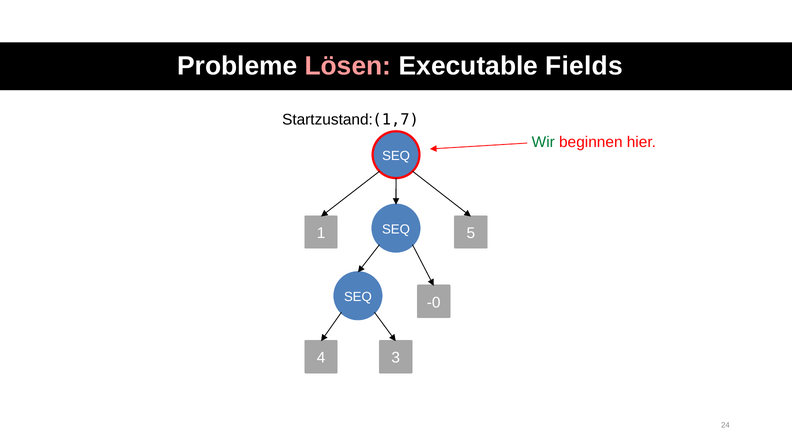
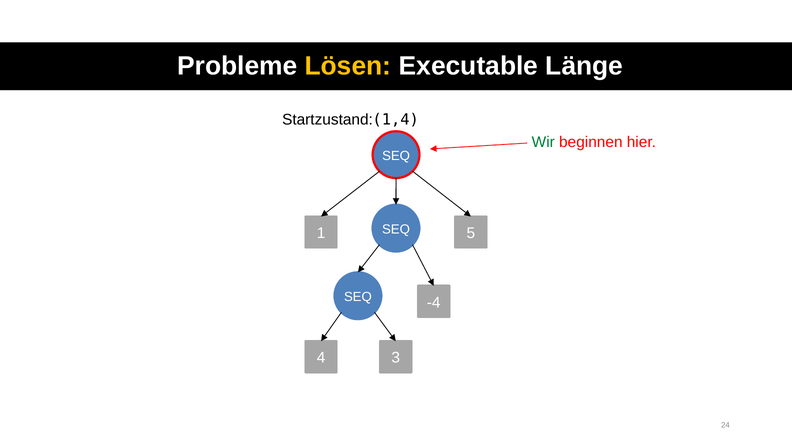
Lösen colour: pink -> yellow
Fields: Fields -> Länge
1,7: 1,7 -> 1,4
-0: -0 -> -4
